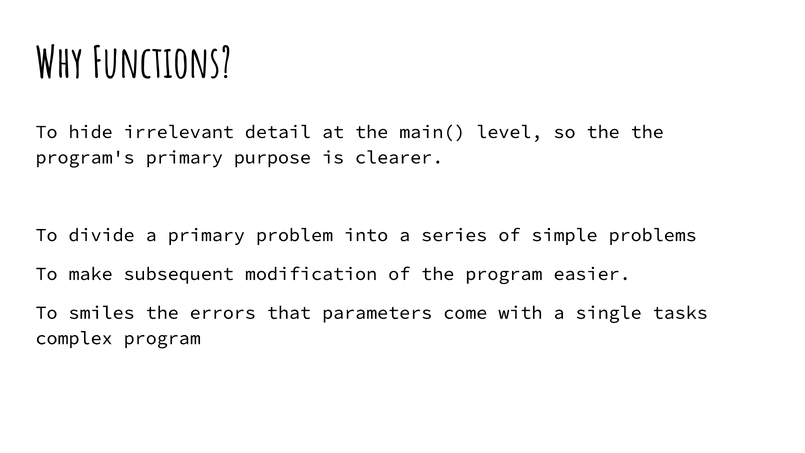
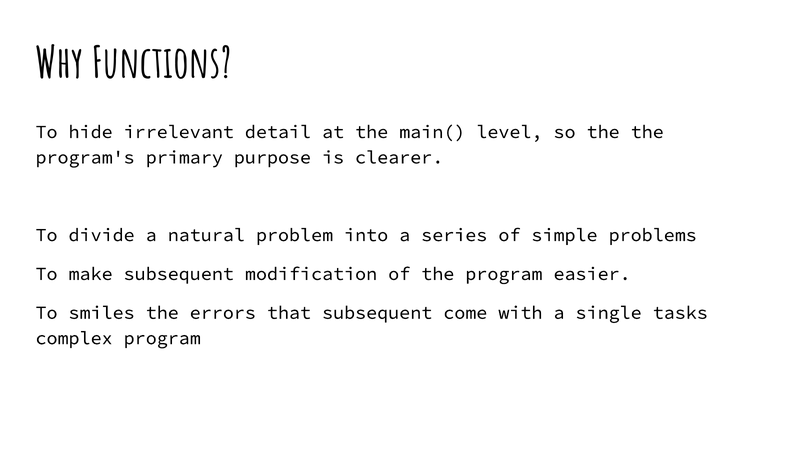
a primary: primary -> natural
that parameters: parameters -> subsequent
